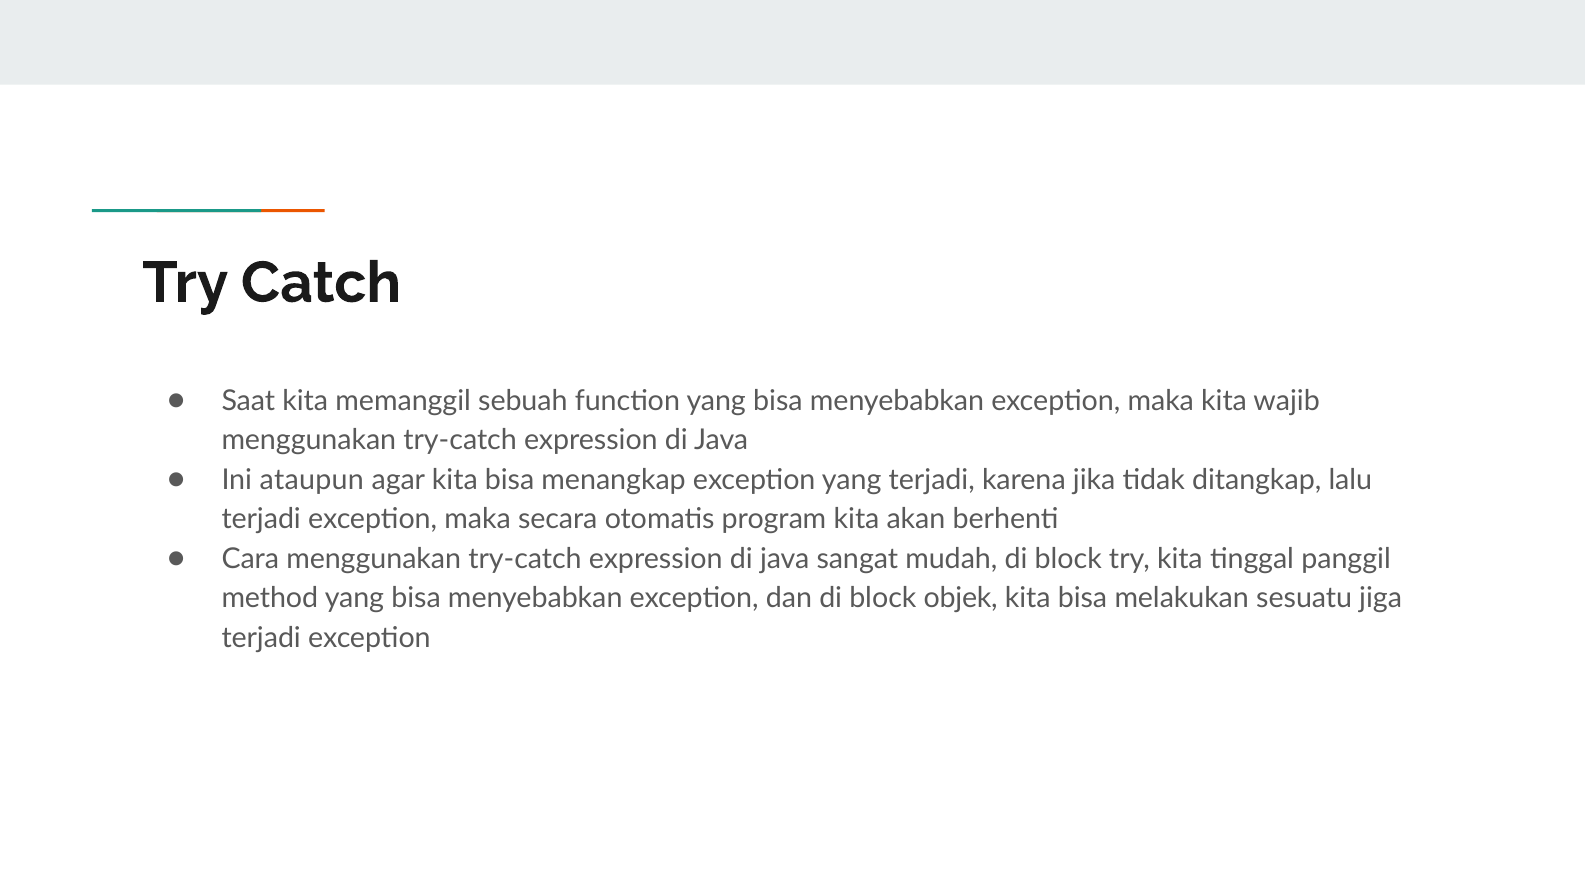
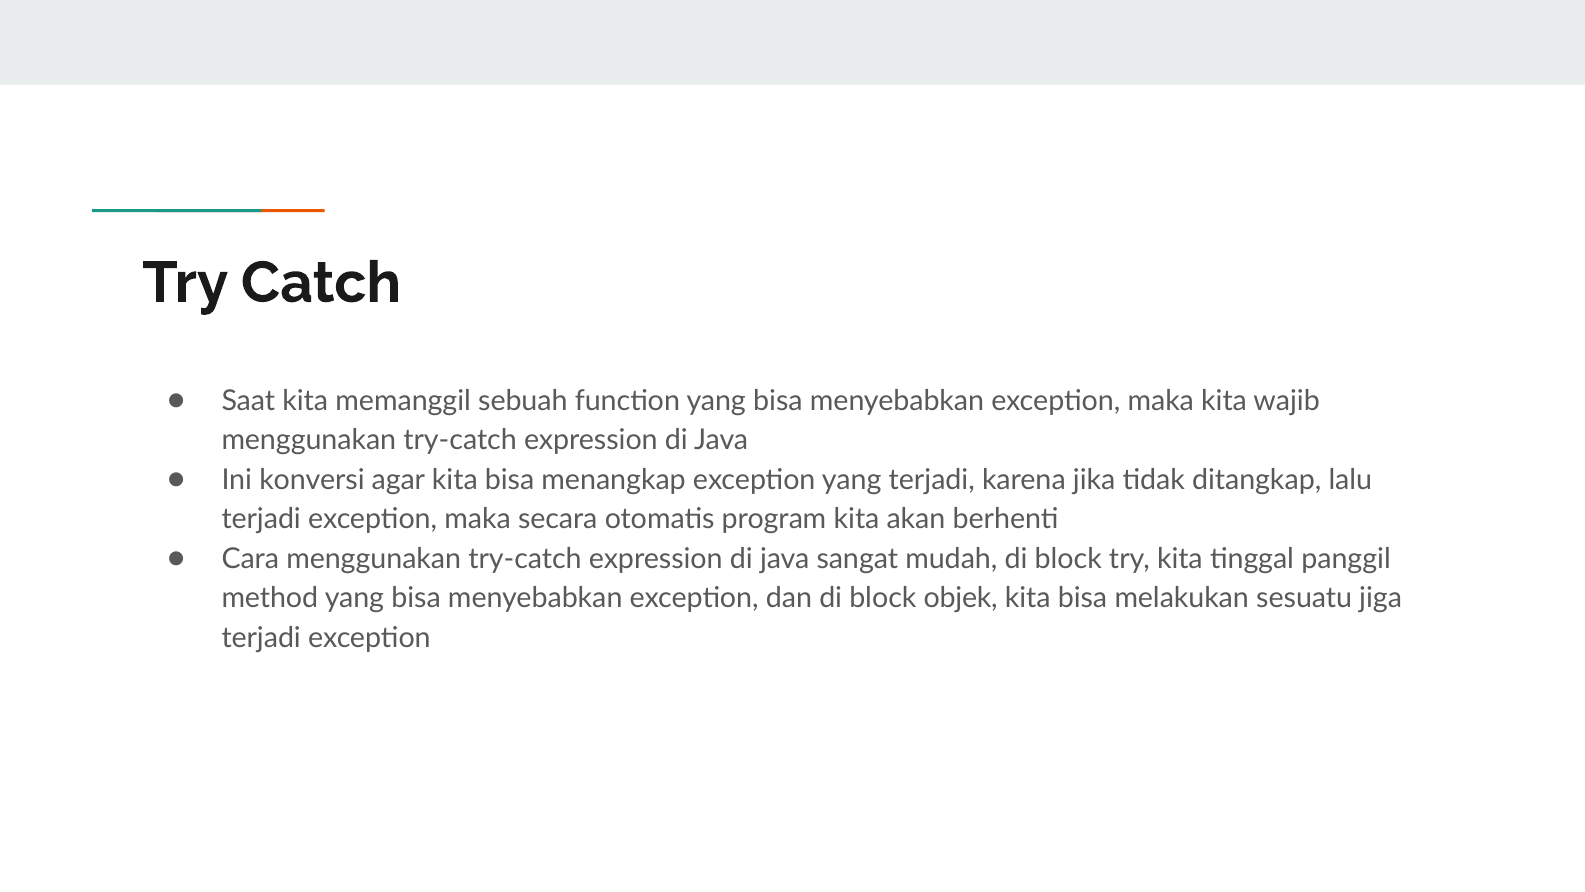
ataupun: ataupun -> konversi
